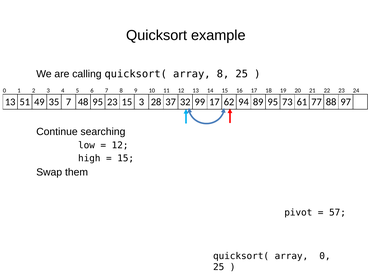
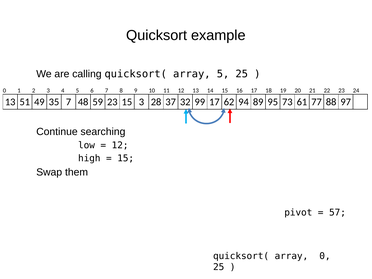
array 8: 8 -> 5
48 95: 95 -> 59
